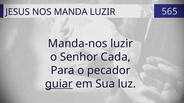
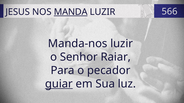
MANDA underline: none -> present
565: 565 -> 566
Cada: Cada -> Raiar
